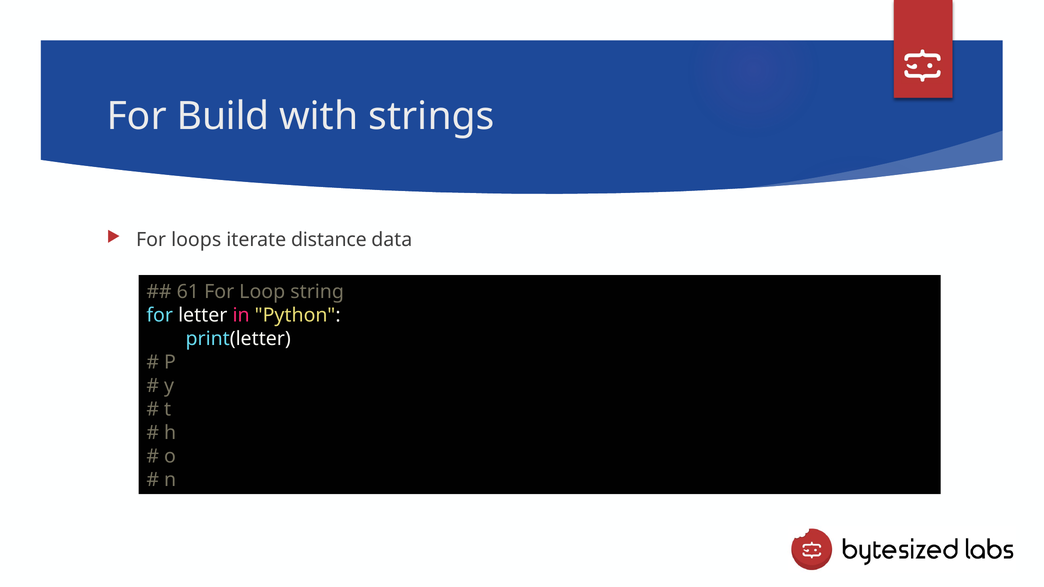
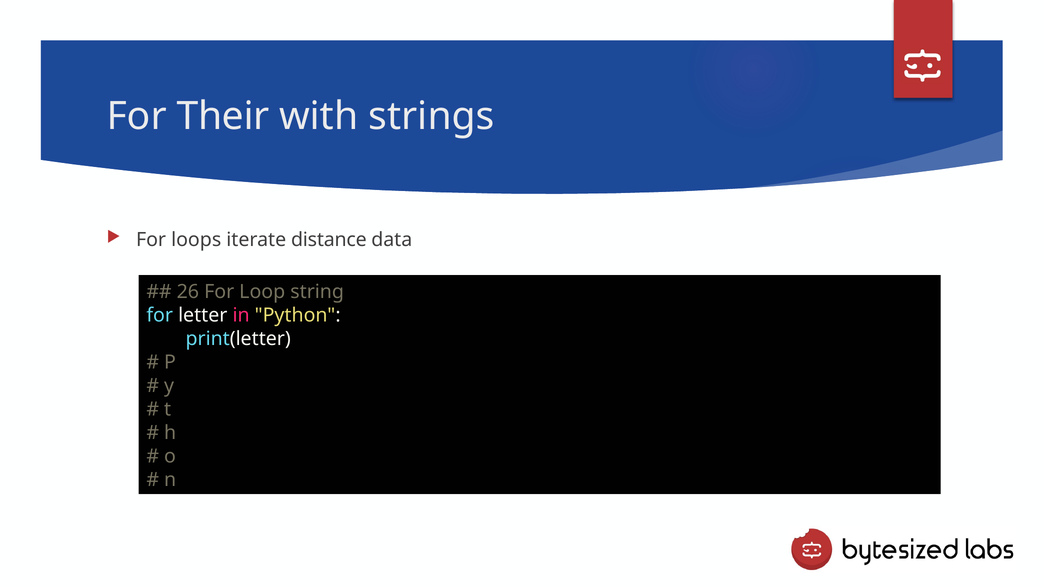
Build: Build -> Their
61: 61 -> 26
